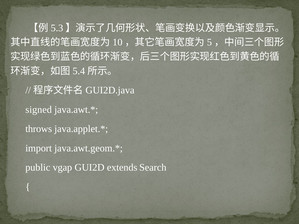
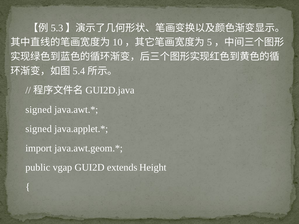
throws at (39, 129): throws -> signed
Search: Search -> Height
